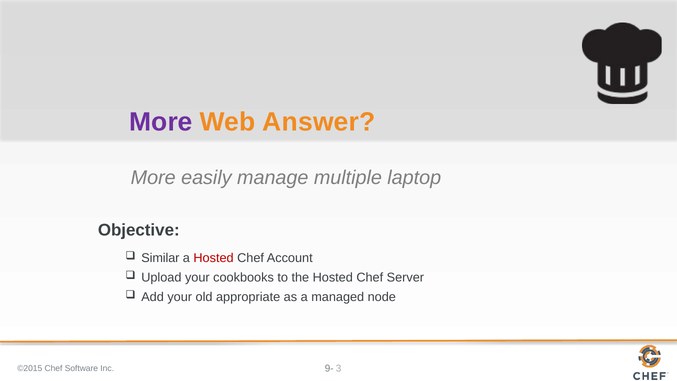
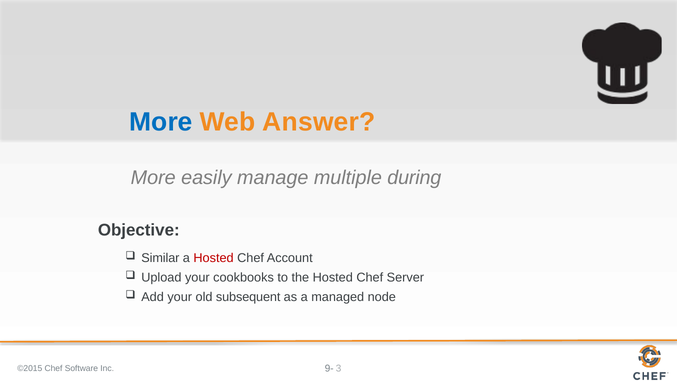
More at (161, 122) colour: purple -> blue
laptop: laptop -> during
appropriate: appropriate -> subsequent
